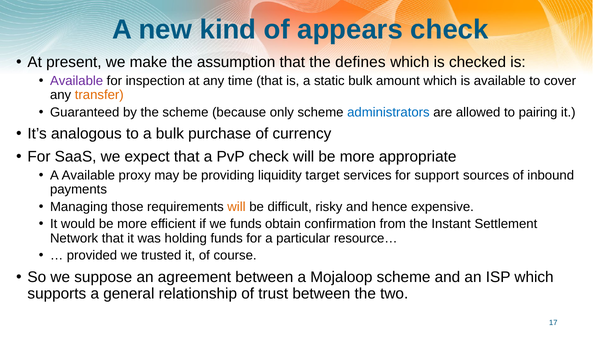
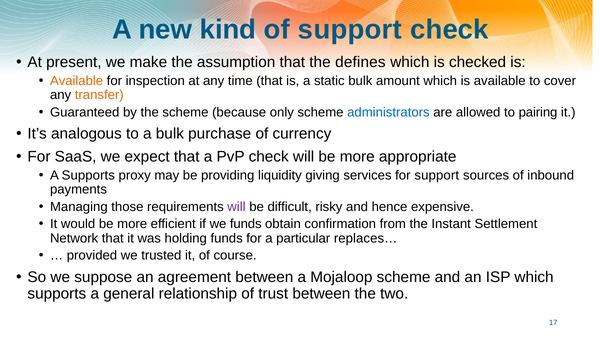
of appears: appears -> support
Available at (77, 81) colour: purple -> orange
A Available: Available -> Supports
target: target -> giving
will at (236, 207) colour: orange -> purple
resource…: resource… -> replaces…
